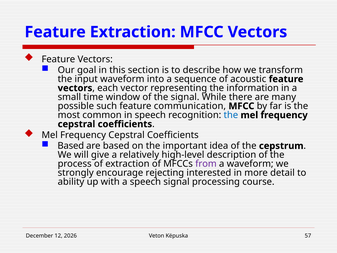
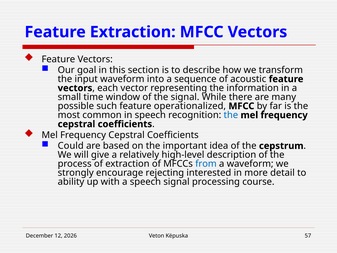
communication: communication -> operationalized
Based at (71, 146): Based -> Could
from colour: purple -> blue
